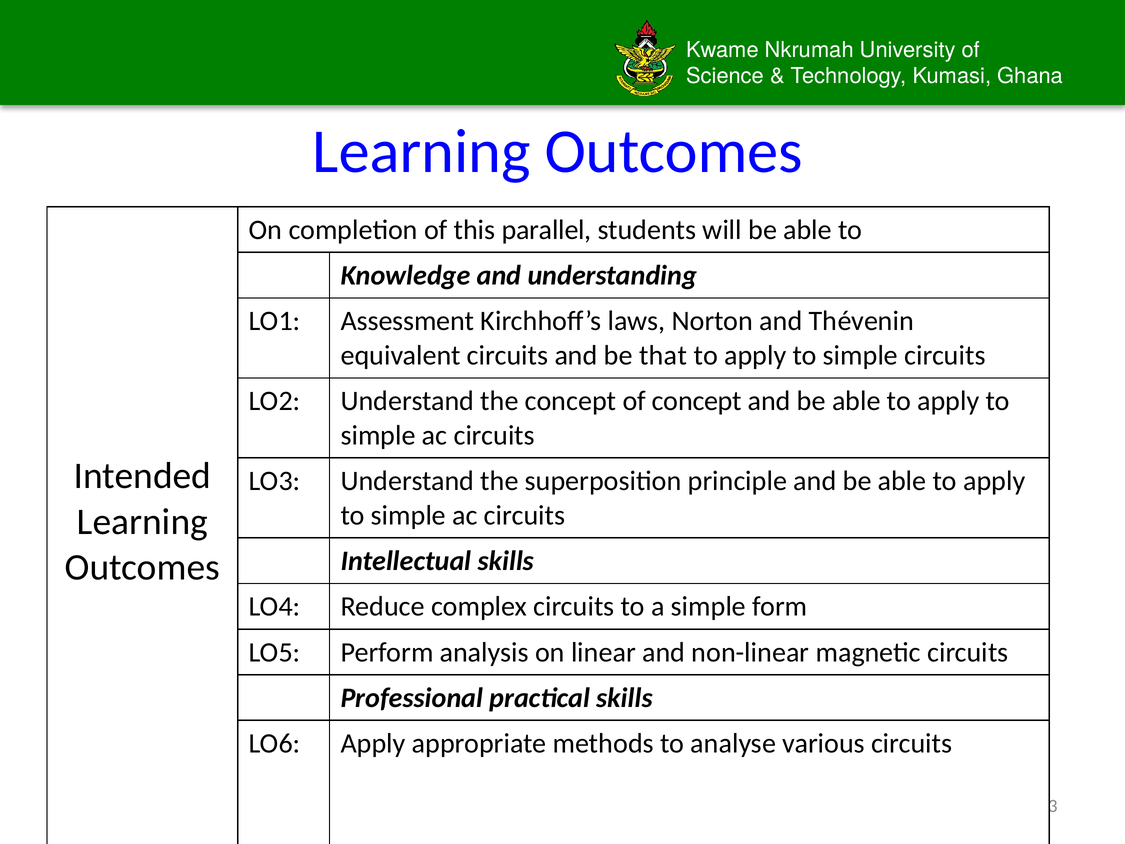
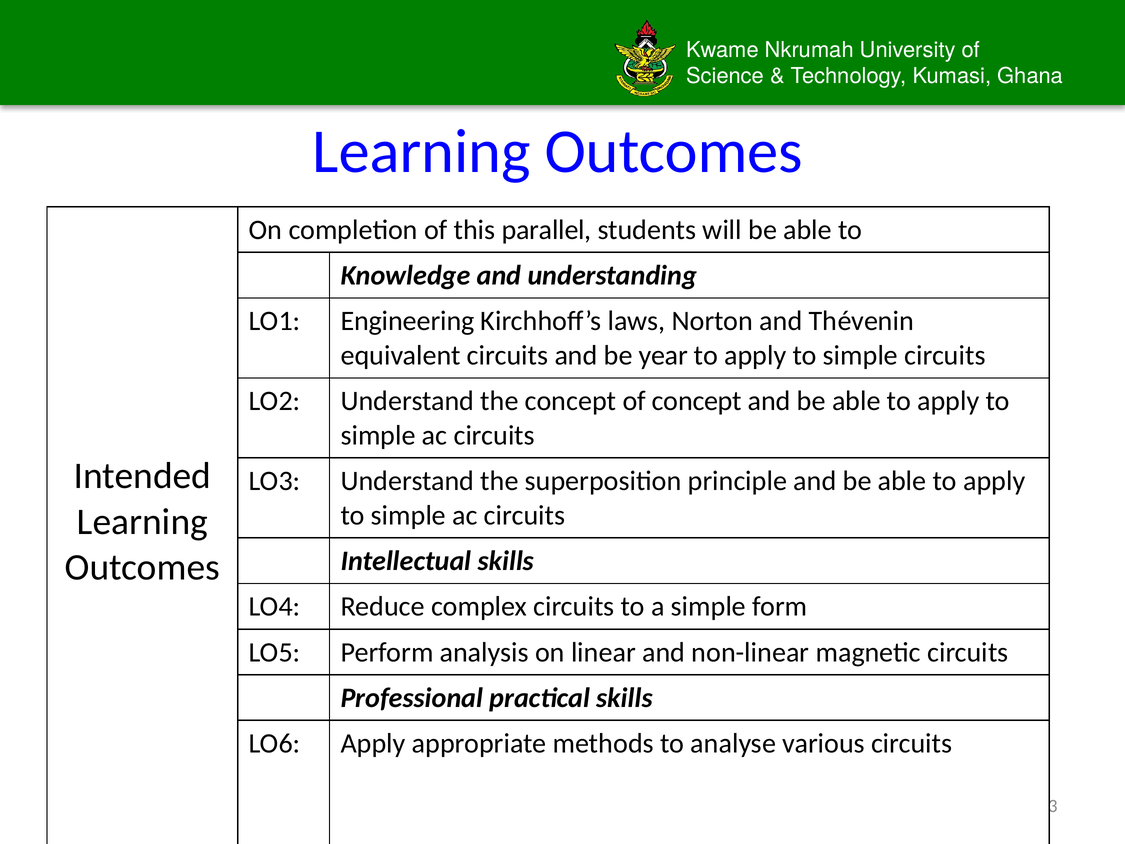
Assessment: Assessment -> Engineering
that: that -> year
